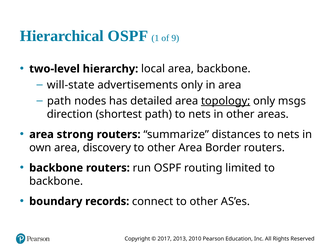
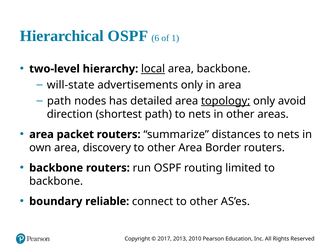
1: 1 -> 6
9: 9 -> 1
local underline: none -> present
msgs: msgs -> avoid
strong: strong -> packet
records: records -> reliable
